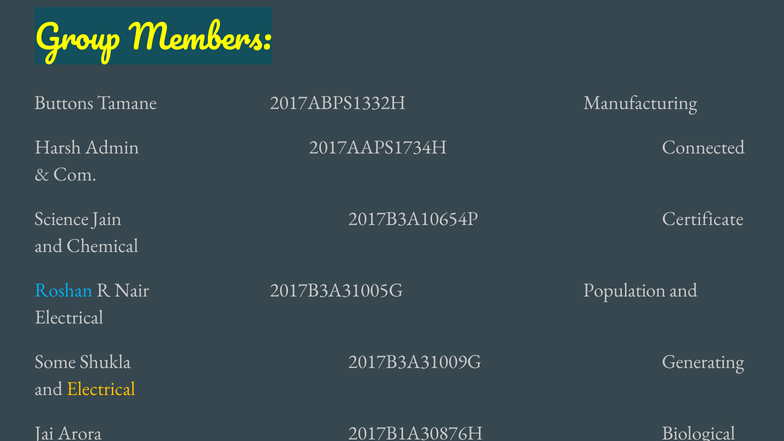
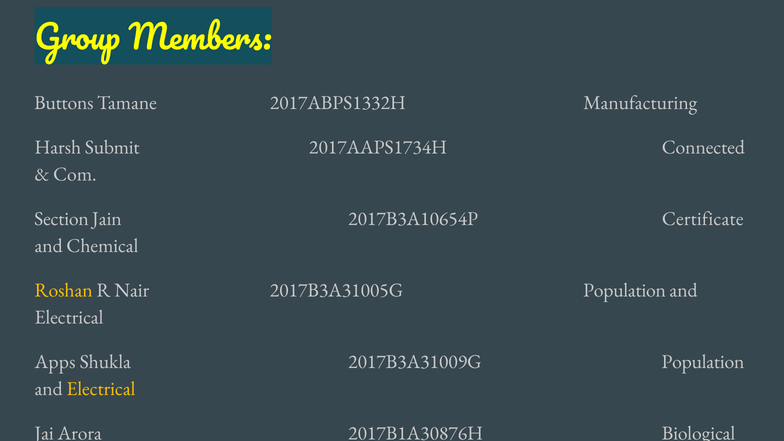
Admin: Admin -> Submit
Science at (62, 219): Science -> Section
Roshan colour: light blue -> yellow
Some: Some -> Apps
2017B3A31009G Generating: Generating -> Population
